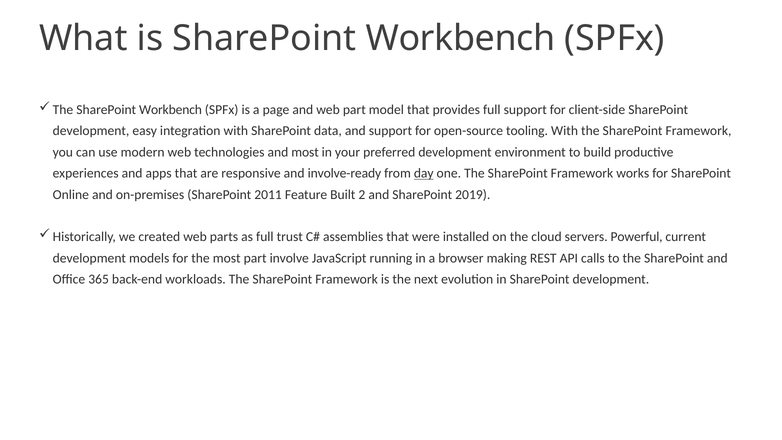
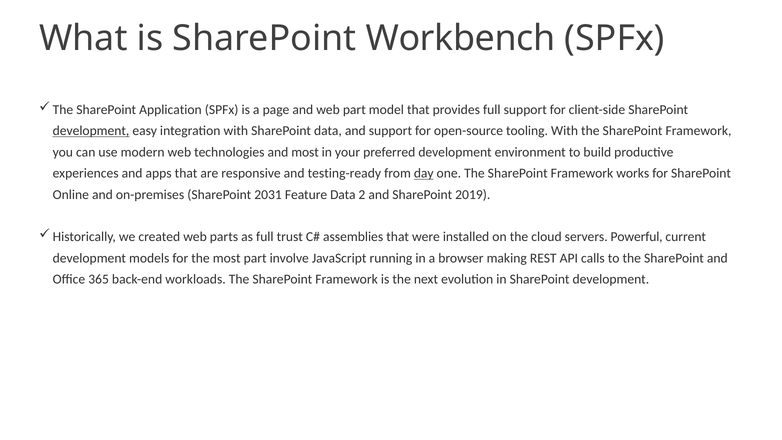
The SharePoint Workbench: Workbench -> Application
development at (91, 131) underline: none -> present
involve-ready: involve-ready -> testing-ready
2011: 2011 -> 2031
Feature Built: Built -> Data
